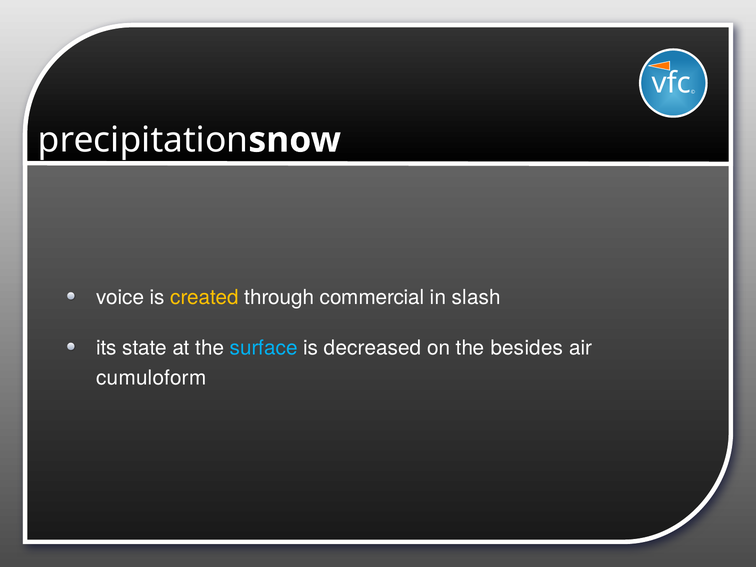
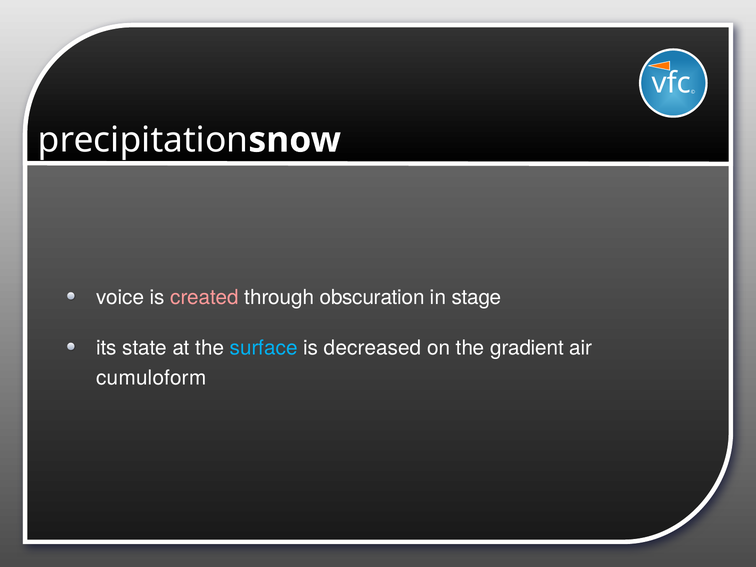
created colour: yellow -> pink
commercial: commercial -> obscuration
slash: slash -> stage
besides: besides -> gradient
